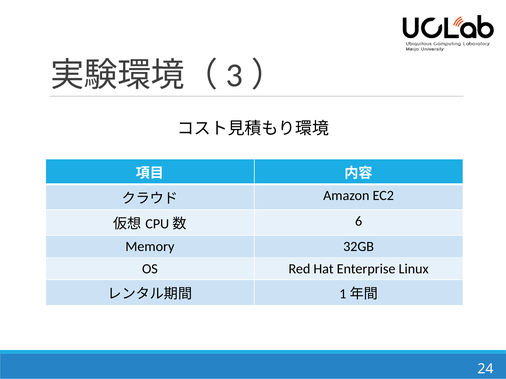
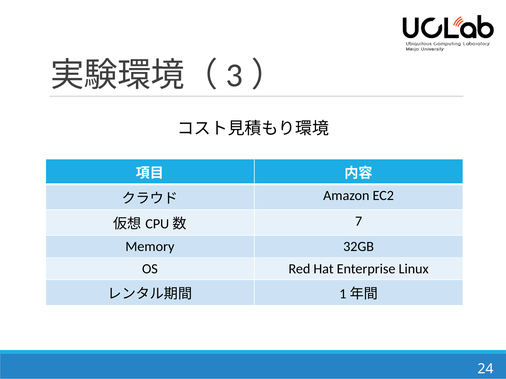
6: 6 -> 7
